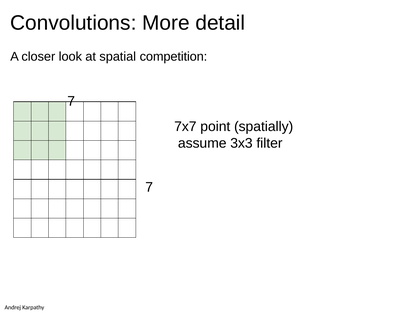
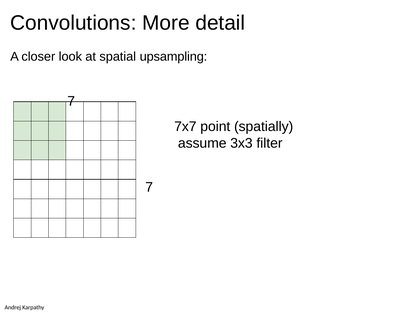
competition: competition -> upsampling
